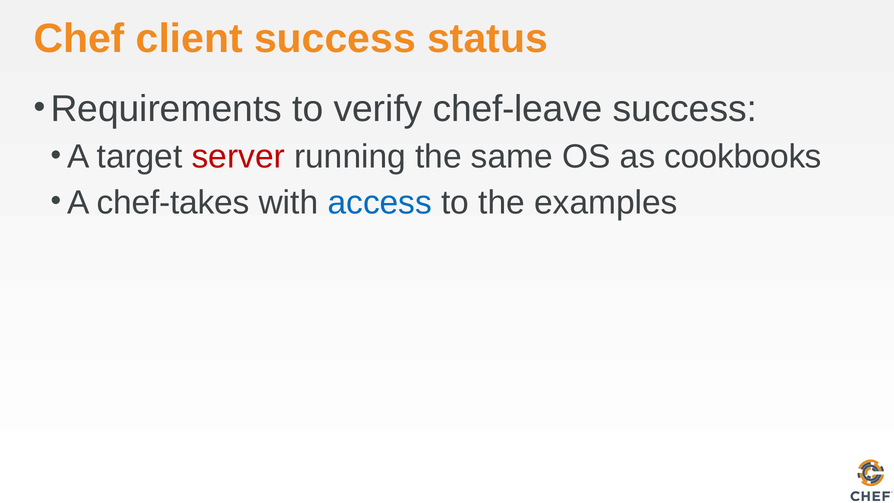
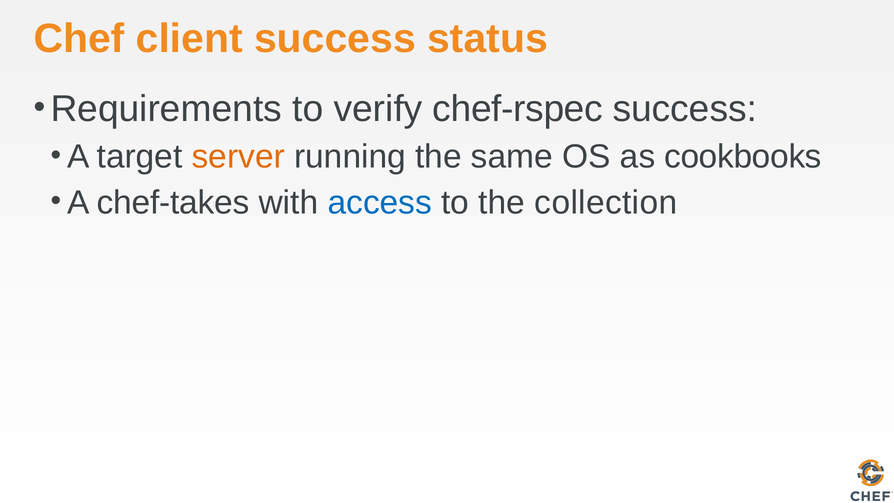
chef-leave: chef-leave -> chef-rspec
server colour: red -> orange
examples: examples -> collection
